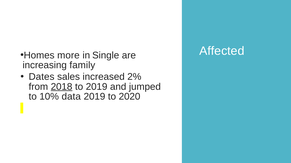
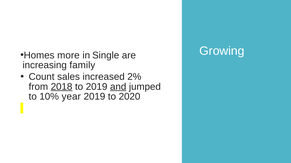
Affected: Affected -> Growing
Dates: Dates -> Count
and underline: none -> present
data: data -> year
